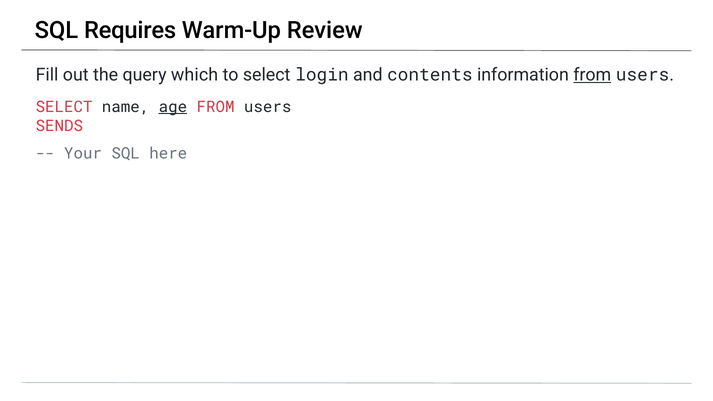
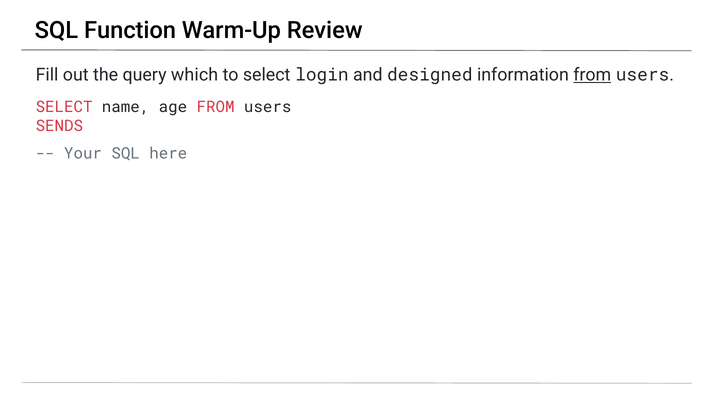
Requires: Requires -> Function
contents: contents -> designed
age underline: present -> none
